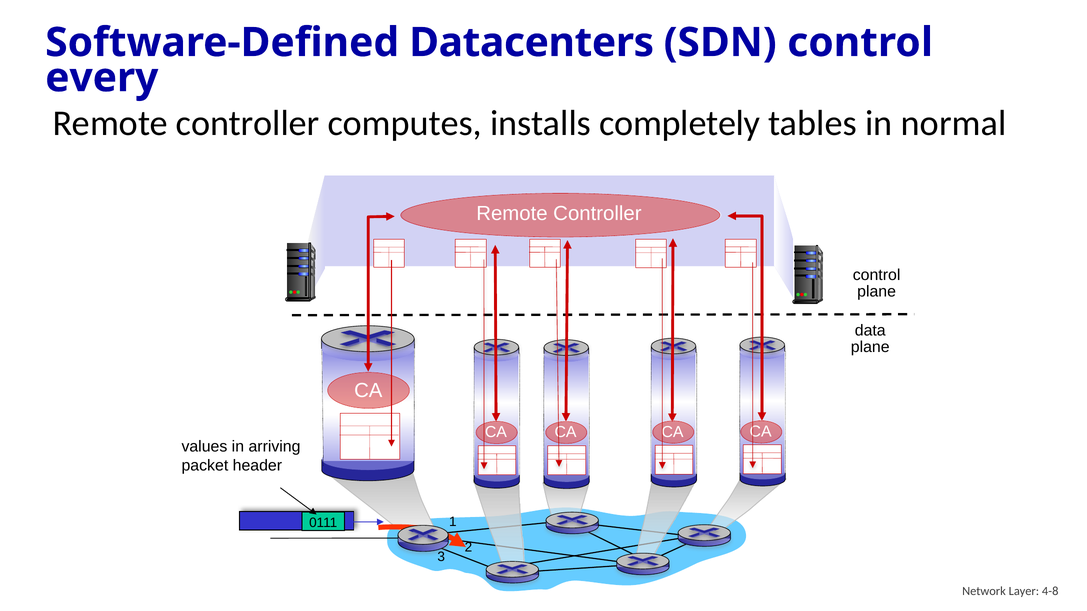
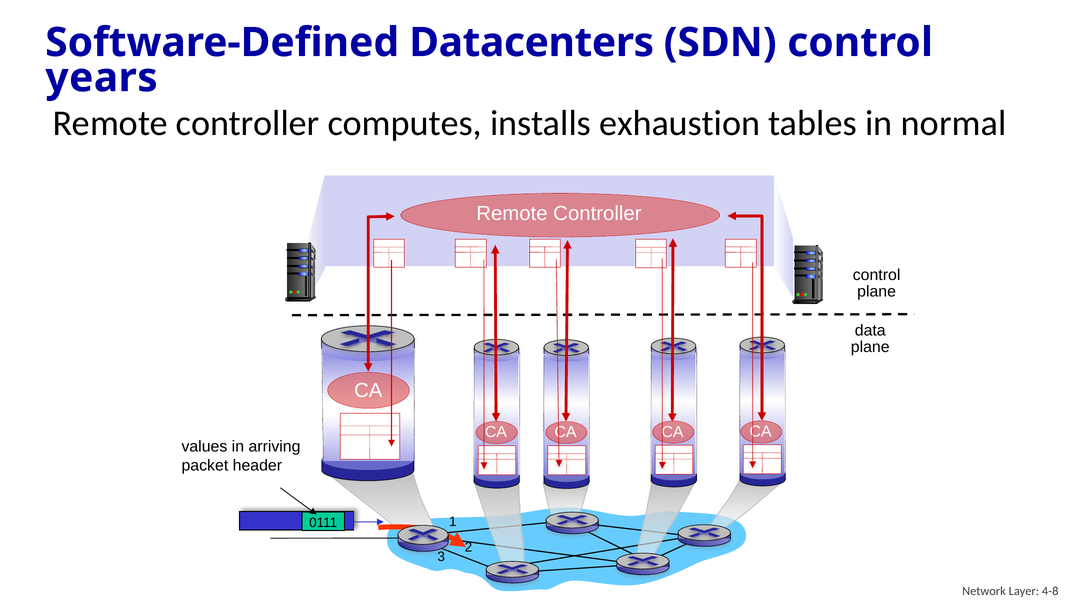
every: every -> years
completely: completely -> exhaustion
